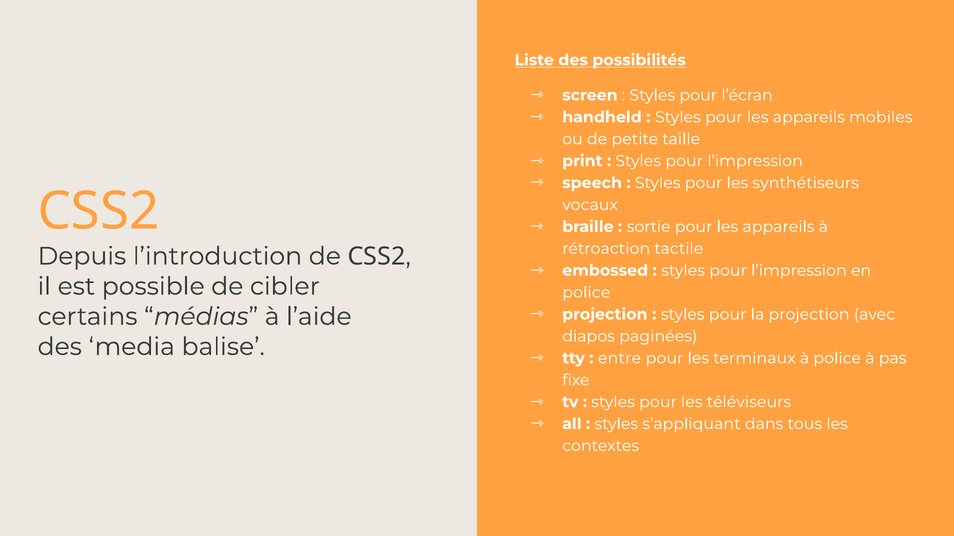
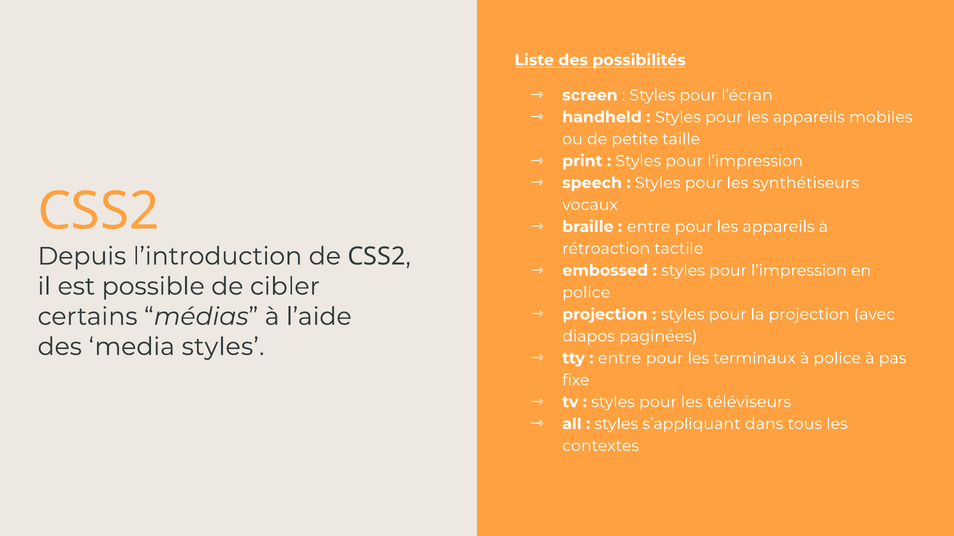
sortie at (649, 227): sortie -> entre
media balise: balise -> styles
